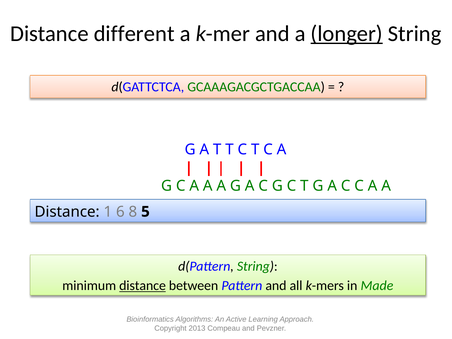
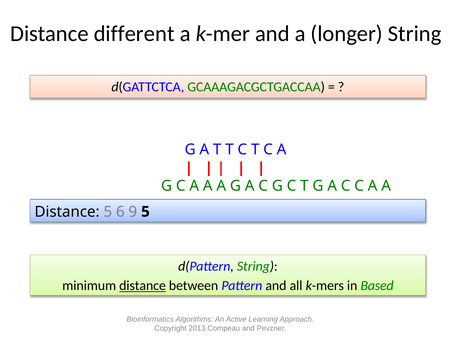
longer underline: present -> none
Distance 1: 1 -> 5
8: 8 -> 9
Made: Made -> Based
